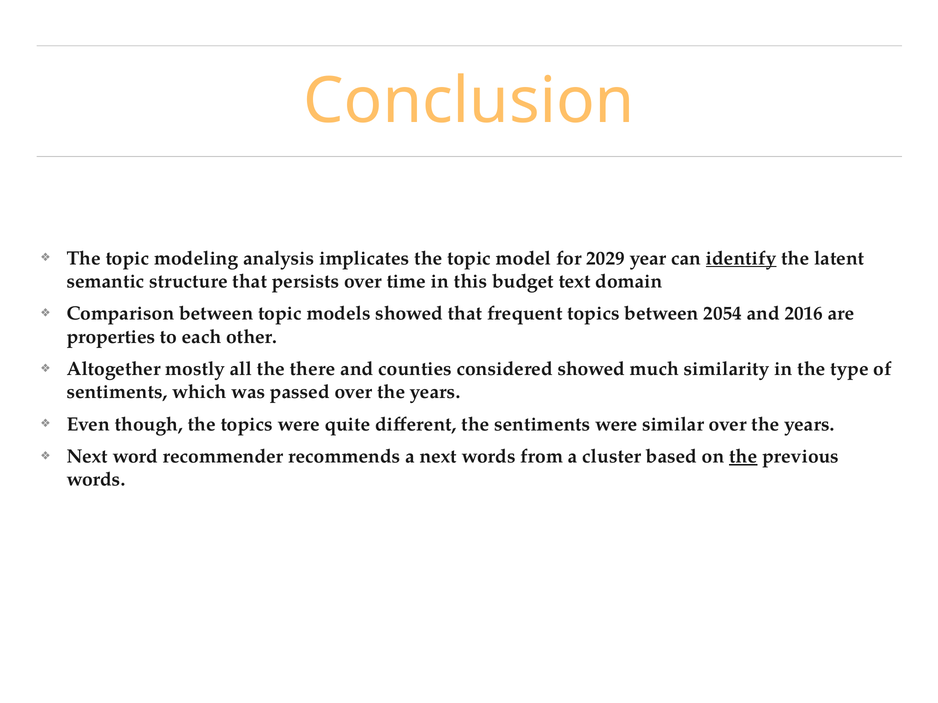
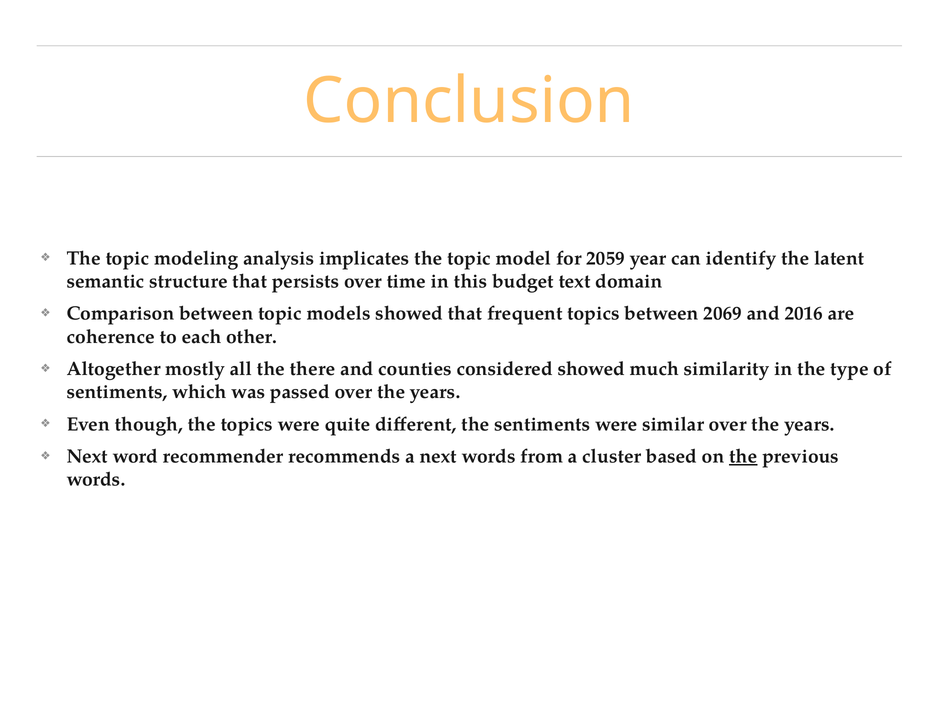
2029: 2029 -> 2059
identify underline: present -> none
2054: 2054 -> 2069
properties: properties -> coherence
